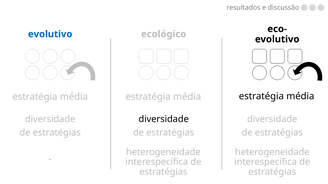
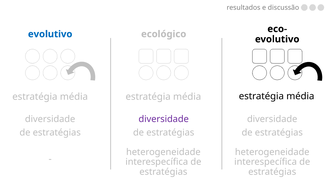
diversidade at (164, 119) colour: black -> purple
